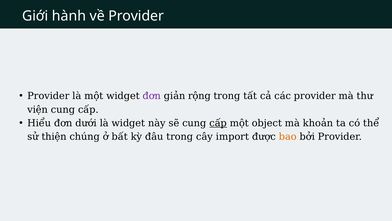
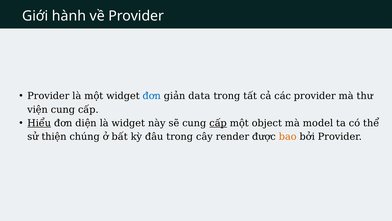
đơn at (152, 96) colour: purple -> blue
rộng: rộng -> data
Hiểu underline: none -> present
dưới: dưới -> diện
khoản: khoản -> model
import: import -> render
